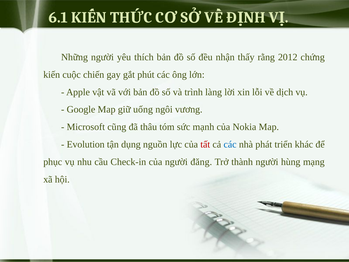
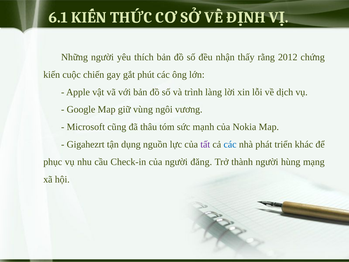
uống: uống -> vùng
Evolution: Evolution -> Gigahezrt
tất colour: red -> purple
